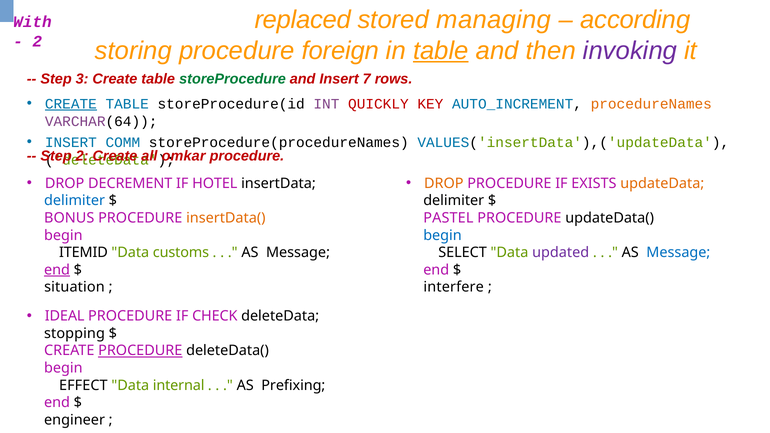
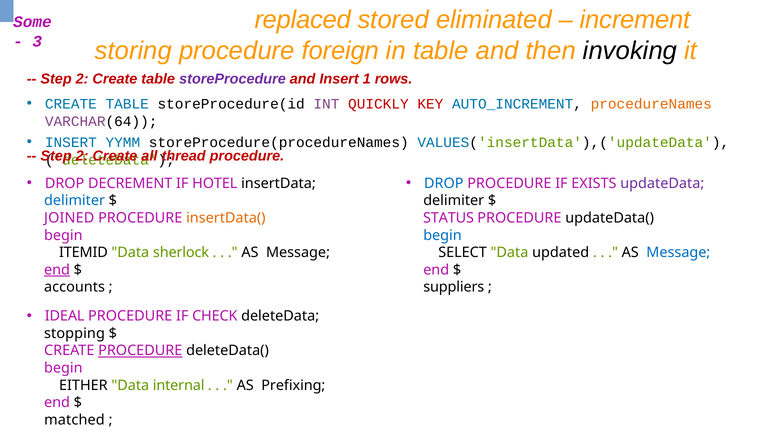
managing: managing -> eliminated
according: according -> increment
With: With -> Some
2 at (37, 41): 2 -> 3
table at (441, 51) underline: present -> none
invoking colour: purple -> black
3 at (82, 79): 3 -> 2
storeProcedure colour: green -> purple
7: 7 -> 1
CREATE at (71, 104) underline: present -> none
COMM: COMM -> YYMM
omkar: omkar -> thread
DROP at (444, 183) colour: orange -> blue
updateData colour: orange -> purple
BONUS: BONUS -> JOINED
PASTEL: PASTEL -> STATUS
customs: customs -> sherlock
updated colour: purple -> black
situation: situation -> accounts
interfere: interfere -> suppliers
EFFECT: EFFECT -> EITHER
engineer: engineer -> matched
